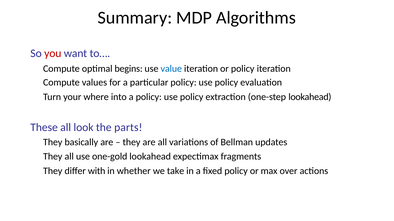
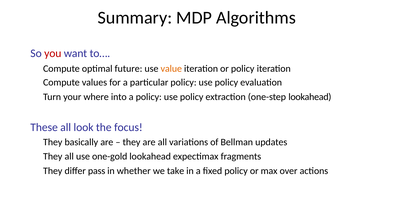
begins: begins -> future
value colour: blue -> orange
parts: parts -> focus
with: with -> pass
